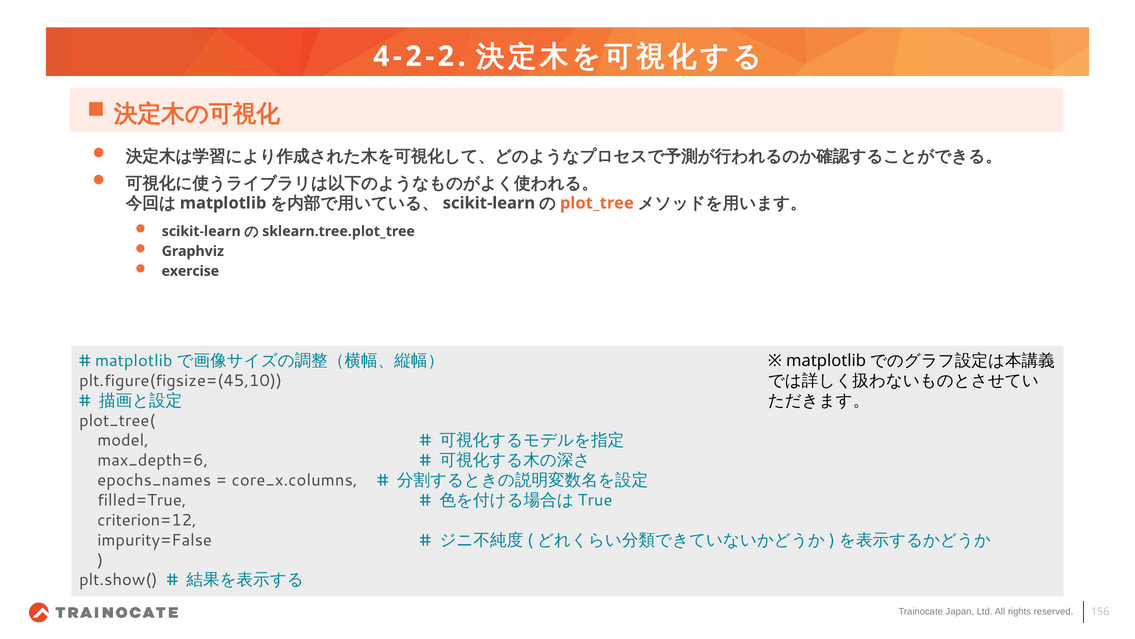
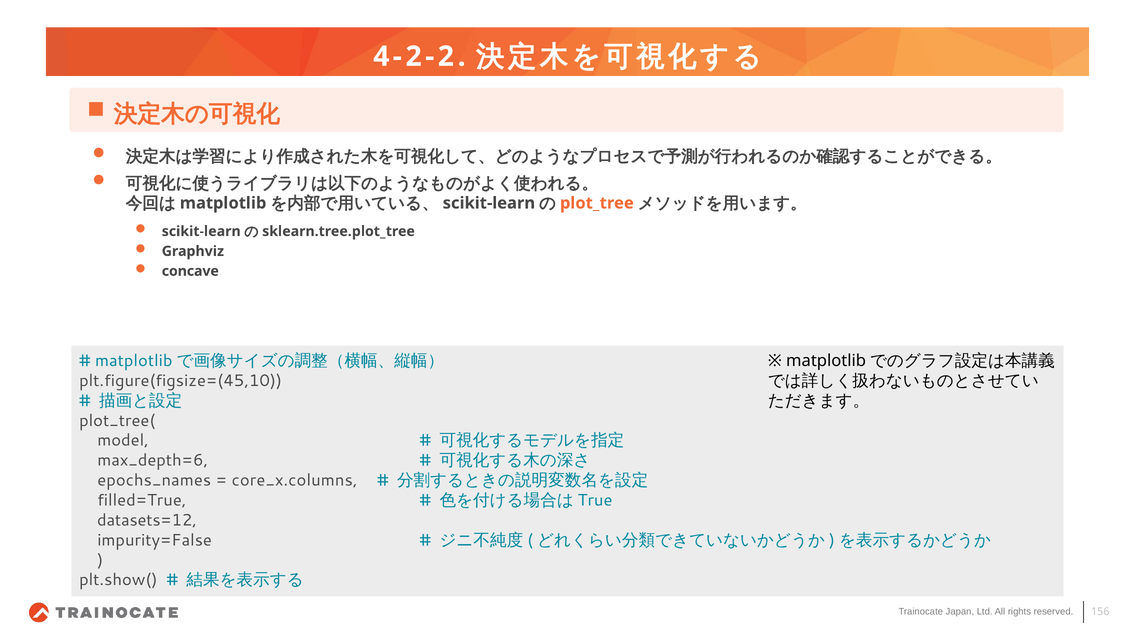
exercise: exercise -> concave
criterion=12: criterion=12 -> datasets=12
